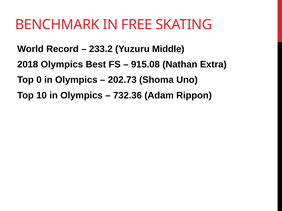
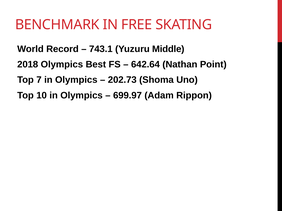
233.2: 233.2 -> 743.1
915.08: 915.08 -> 642.64
Extra: Extra -> Point
0: 0 -> 7
732.36: 732.36 -> 699.97
